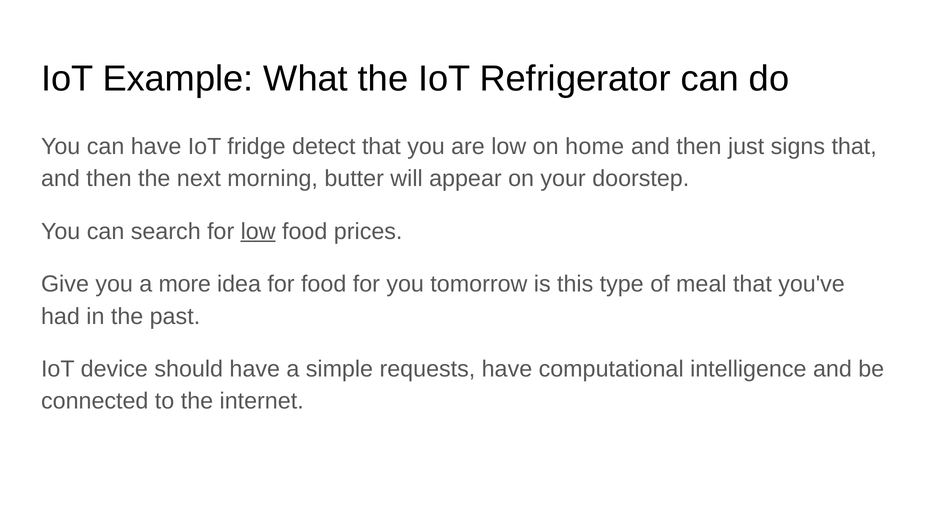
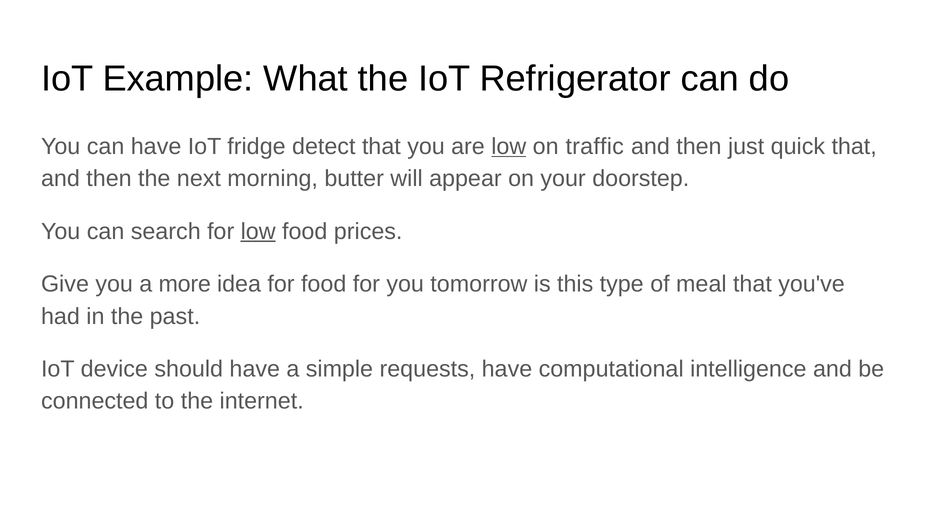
low at (509, 147) underline: none -> present
home: home -> traffic
signs: signs -> quick
